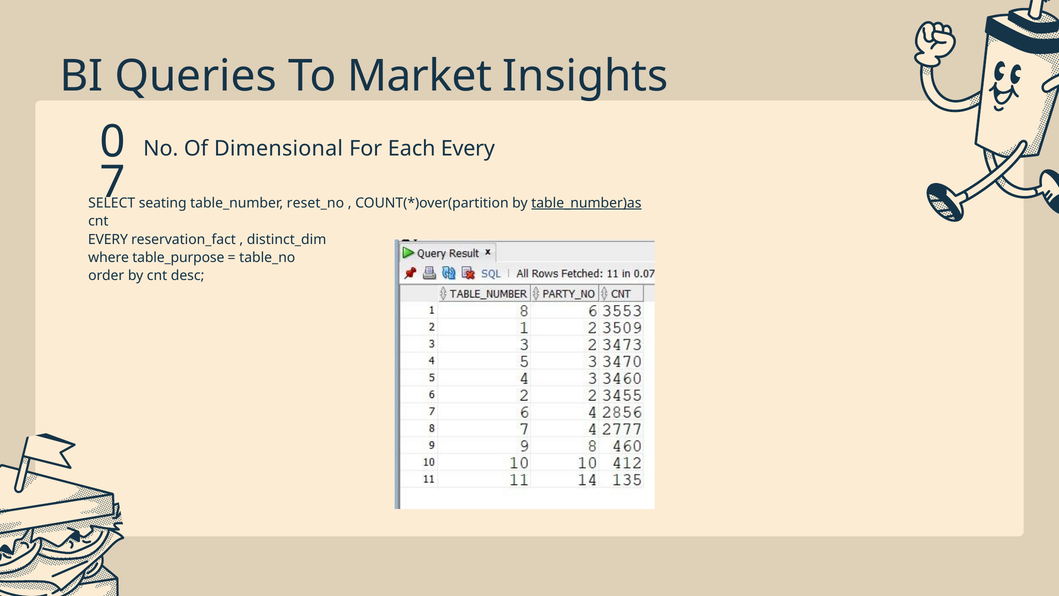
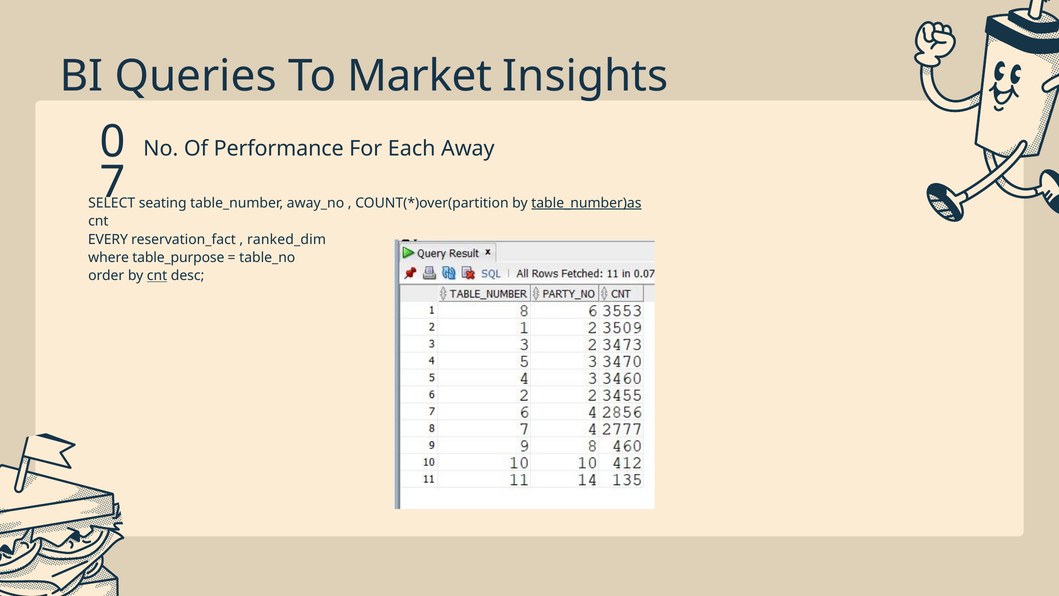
Dimensional: Dimensional -> Performance
Each Every: Every -> Away
reset_no: reset_no -> away_no
distinct_dim: distinct_dim -> ranked_dim
cnt at (157, 276) underline: none -> present
